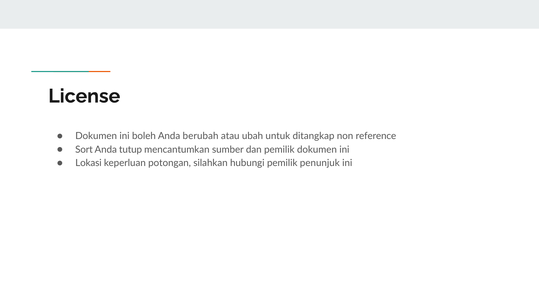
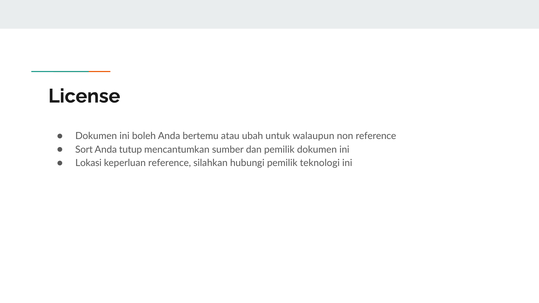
berubah: berubah -> bertemu
ditangkap: ditangkap -> walaupun
keperluan potongan: potongan -> reference
penunjuk: penunjuk -> teknologi
